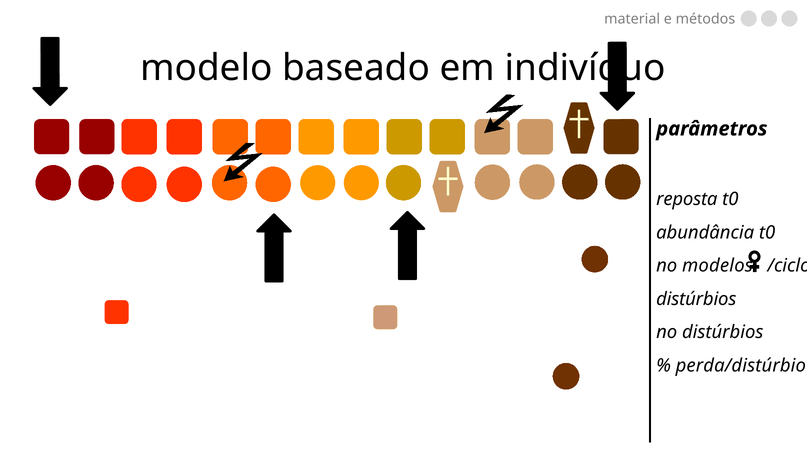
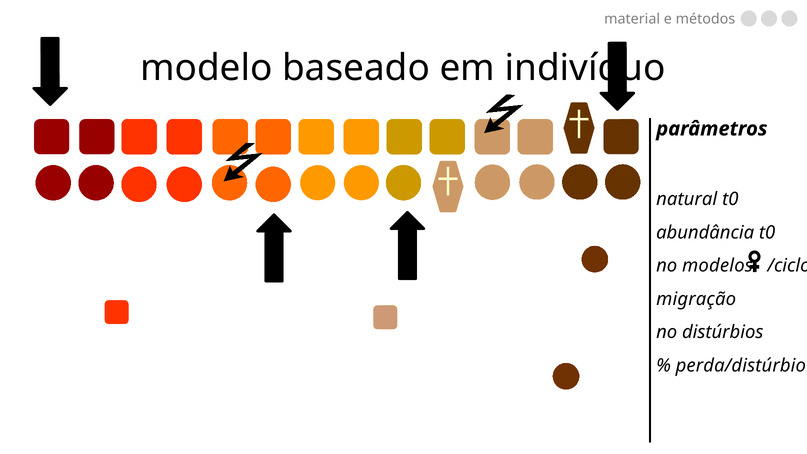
reposta: reposta -> natural
distúrbios at (696, 299): distúrbios -> migração
